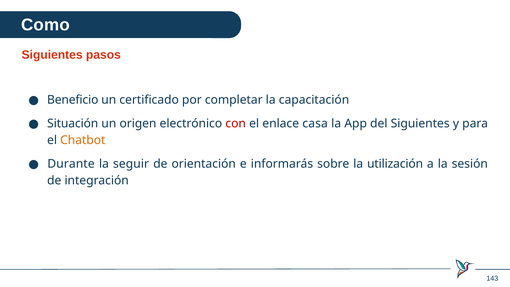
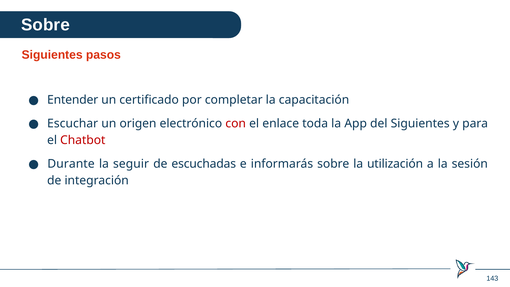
Como at (45, 25): Como -> Sobre
Beneficio: Beneficio -> Entender
Situación: Situación -> Escuchar
casa: casa -> toda
Chatbot colour: orange -> red
orientación: orientación -> escuchadas
